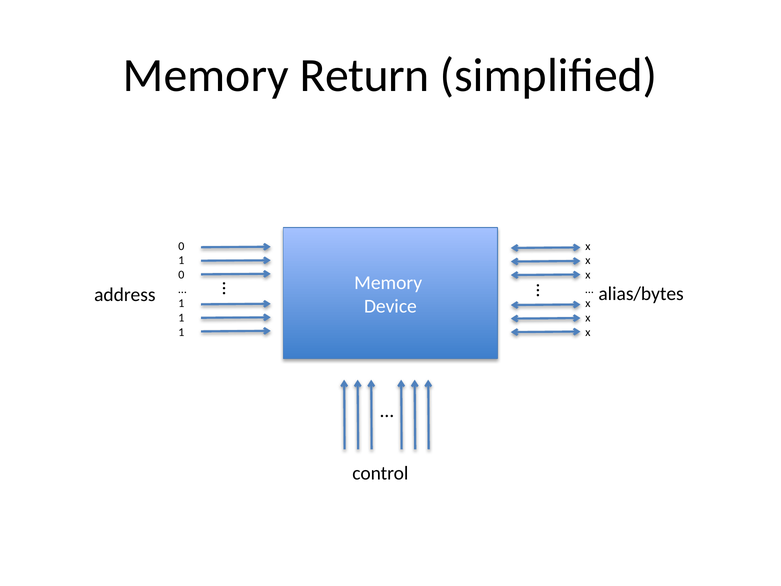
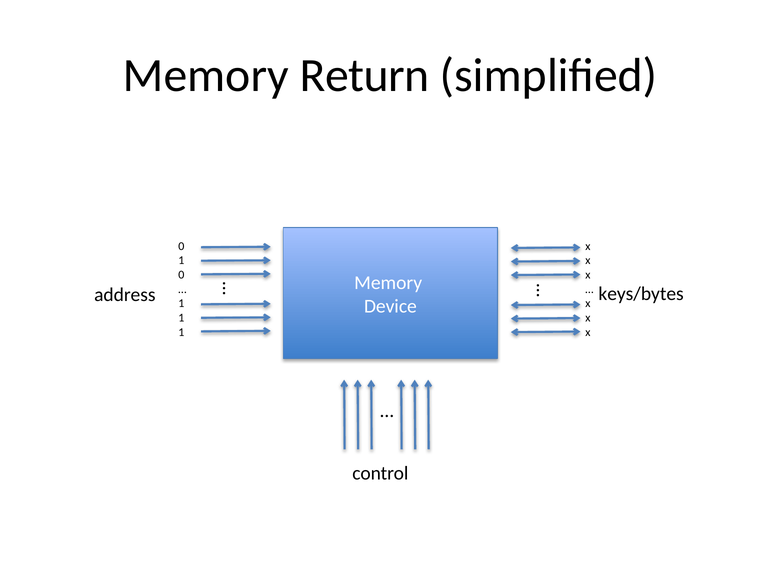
alias/bytes: alias/bytes -> keys/bytes
